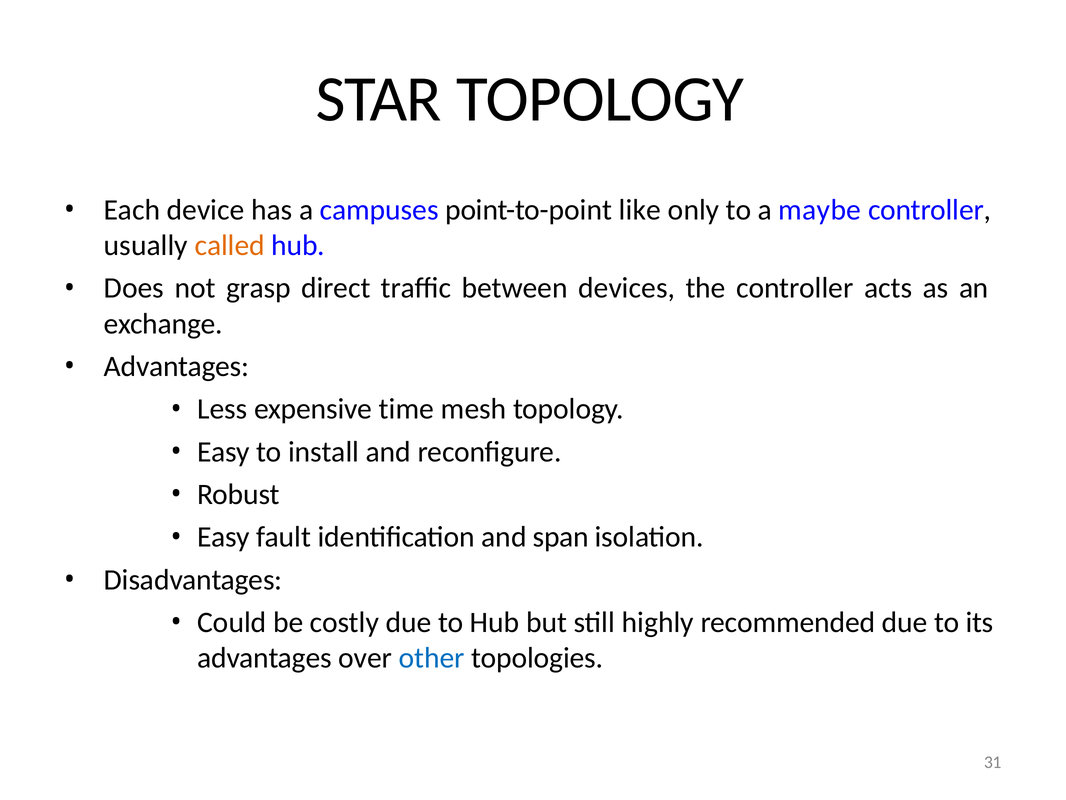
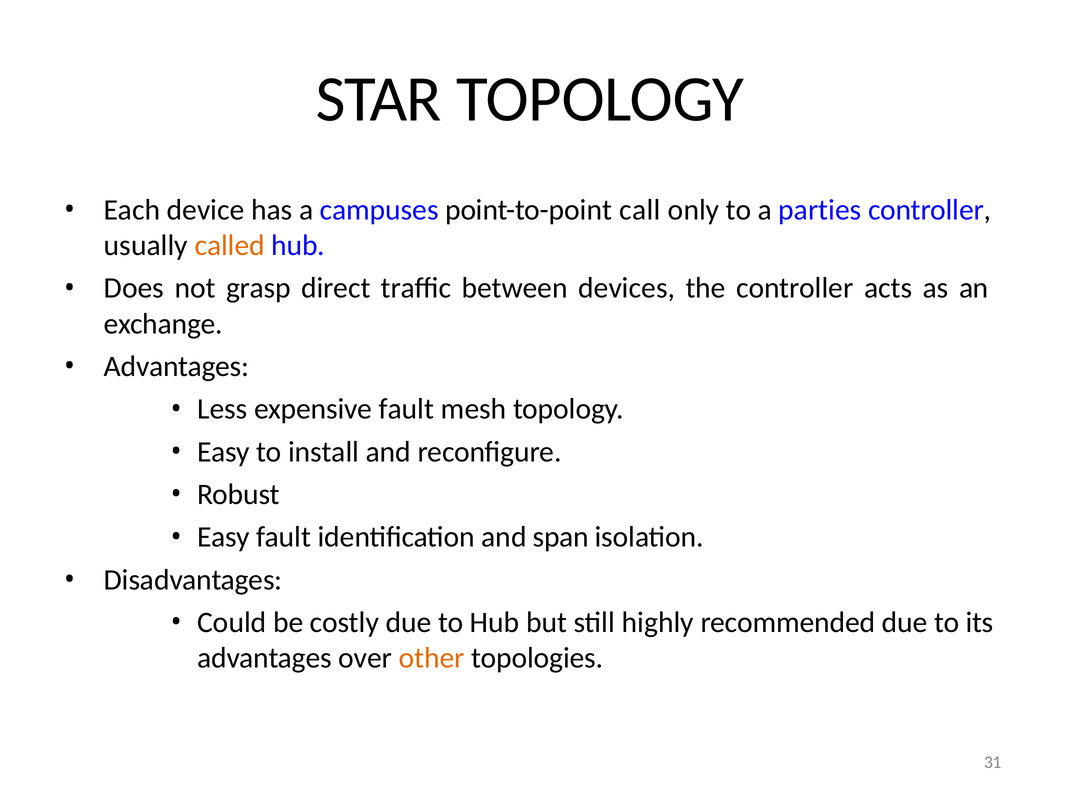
like: like -> call
maybe: maybe -> parties
expensive time: time -> fault
other colour: blue -> orange
